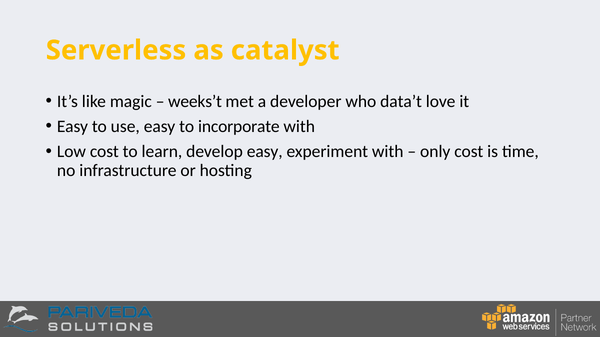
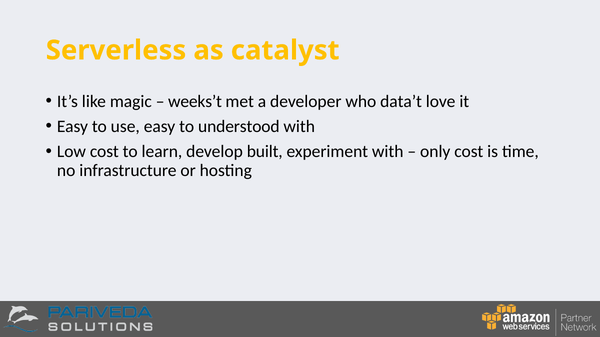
incorporate: incorporate -> understood
develop easy: easy -> built
